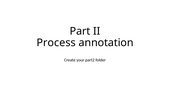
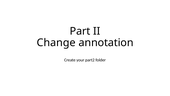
Process: Process -> Change
